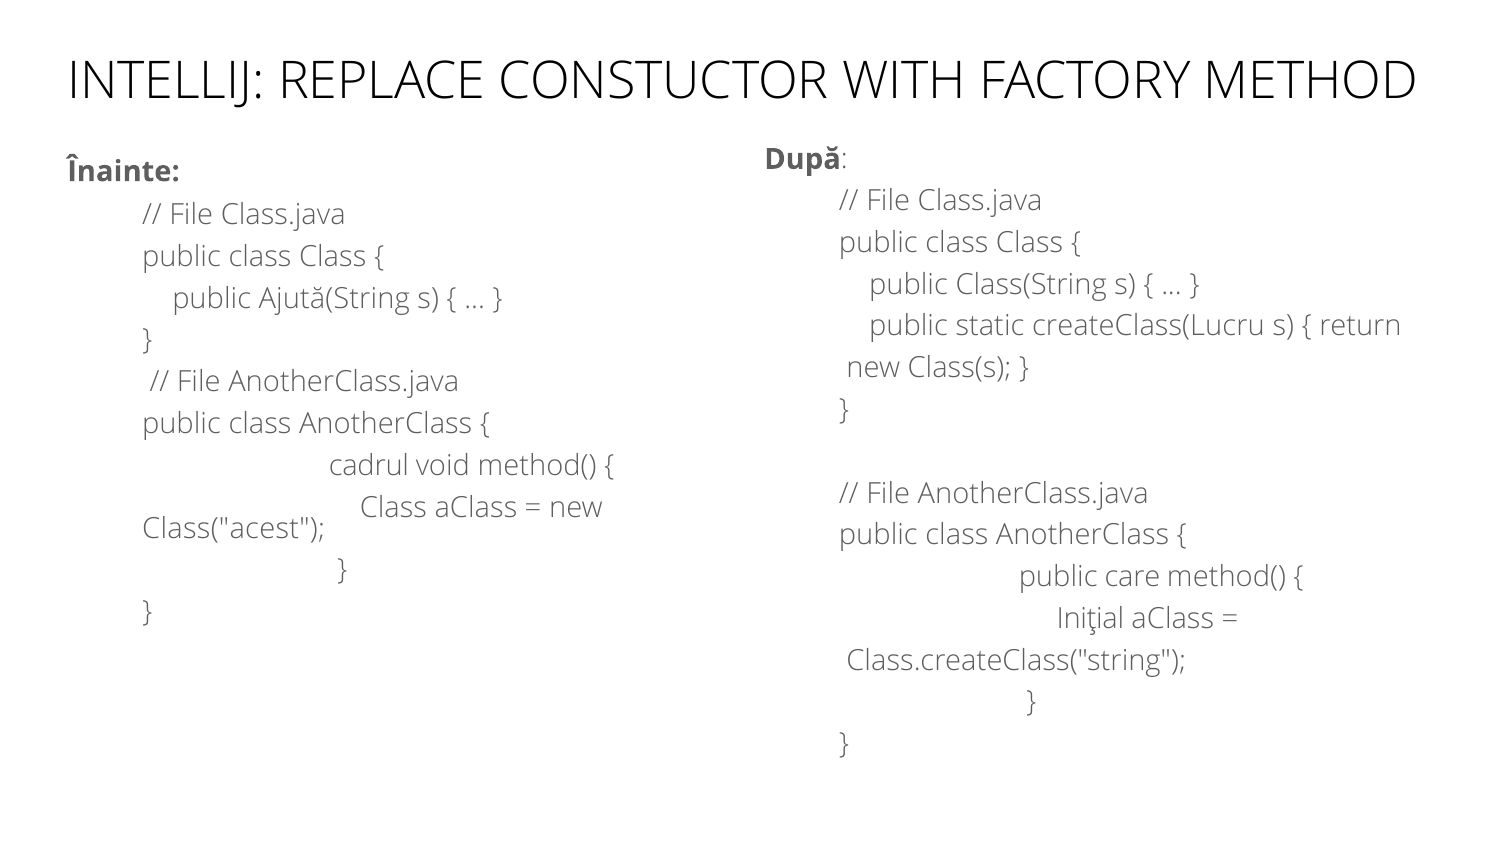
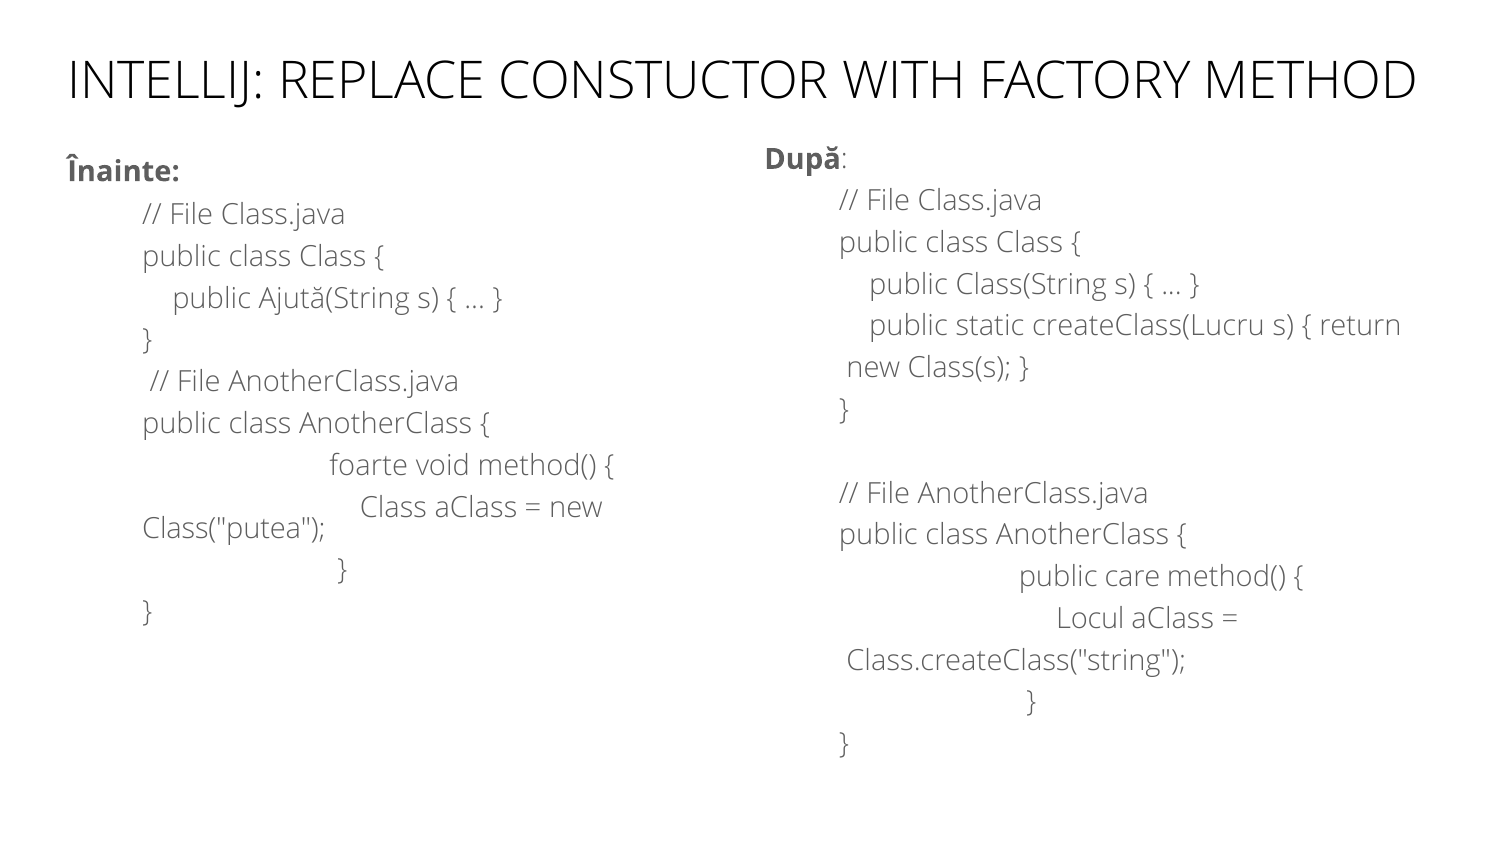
cadrul: cadrul -> foarte
Class("acest: Class("acest -> Class("putea
Iniţial: Iniţial -> Locul
